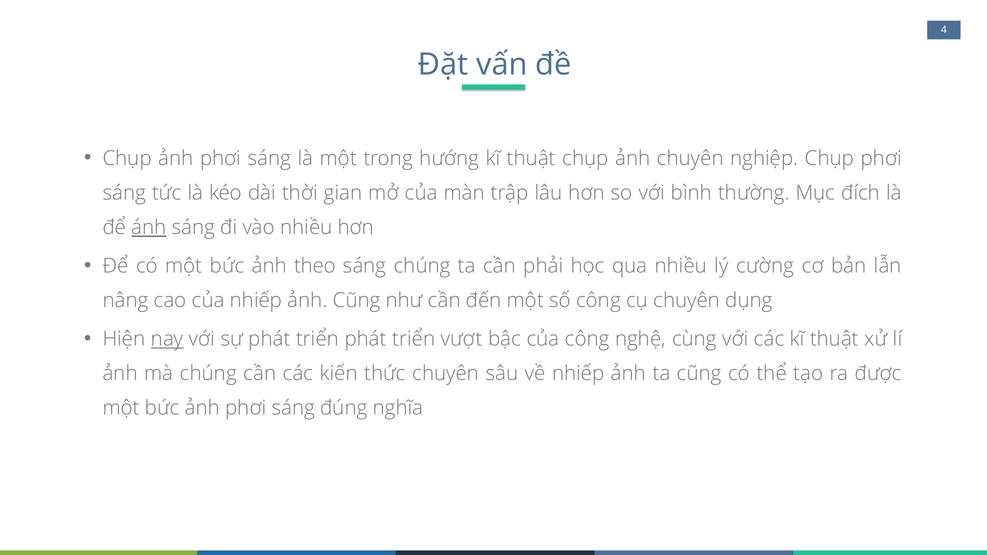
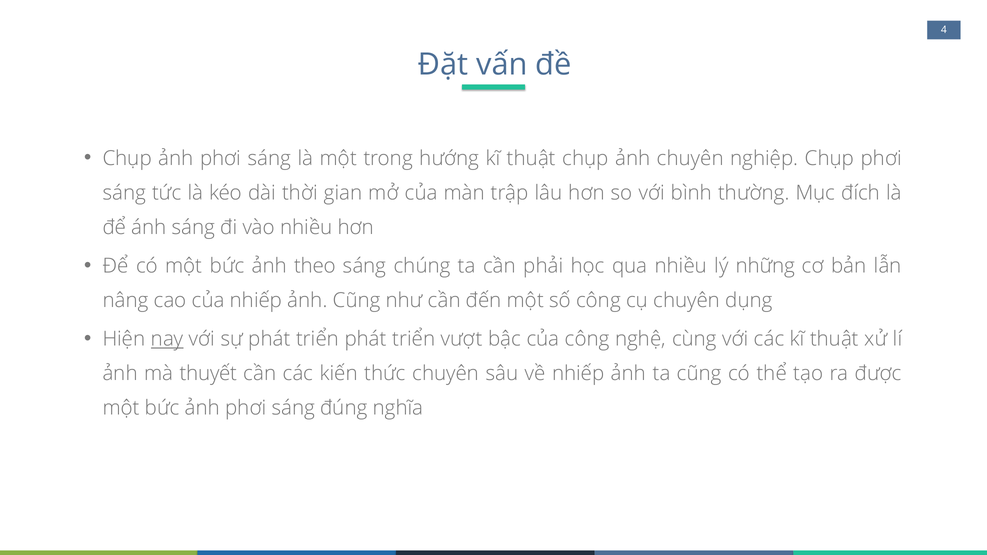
ánh underline: present -> none
cường: cường -> những
mà chúng: chúng -> thuyết
